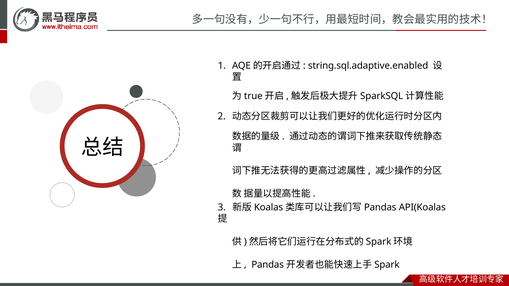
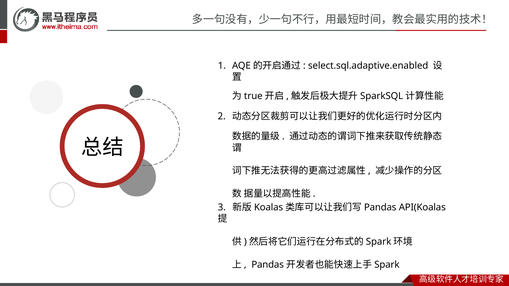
string.sql.adaptive.enabled: string.sql.adaptive.enabled -> select.sql.adaptive.enabled
